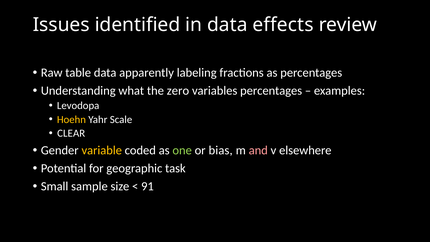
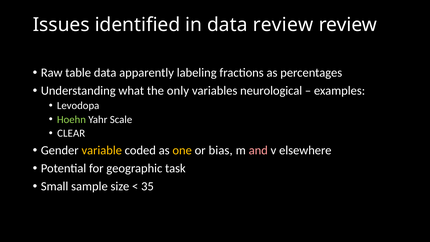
data effects: effects -> review
zero: zero -> only
variables percentages: percentages -> neurological
Hoehn colour: yellow -> light green
one colour: light green -> yellow
91: 91 -> 35
